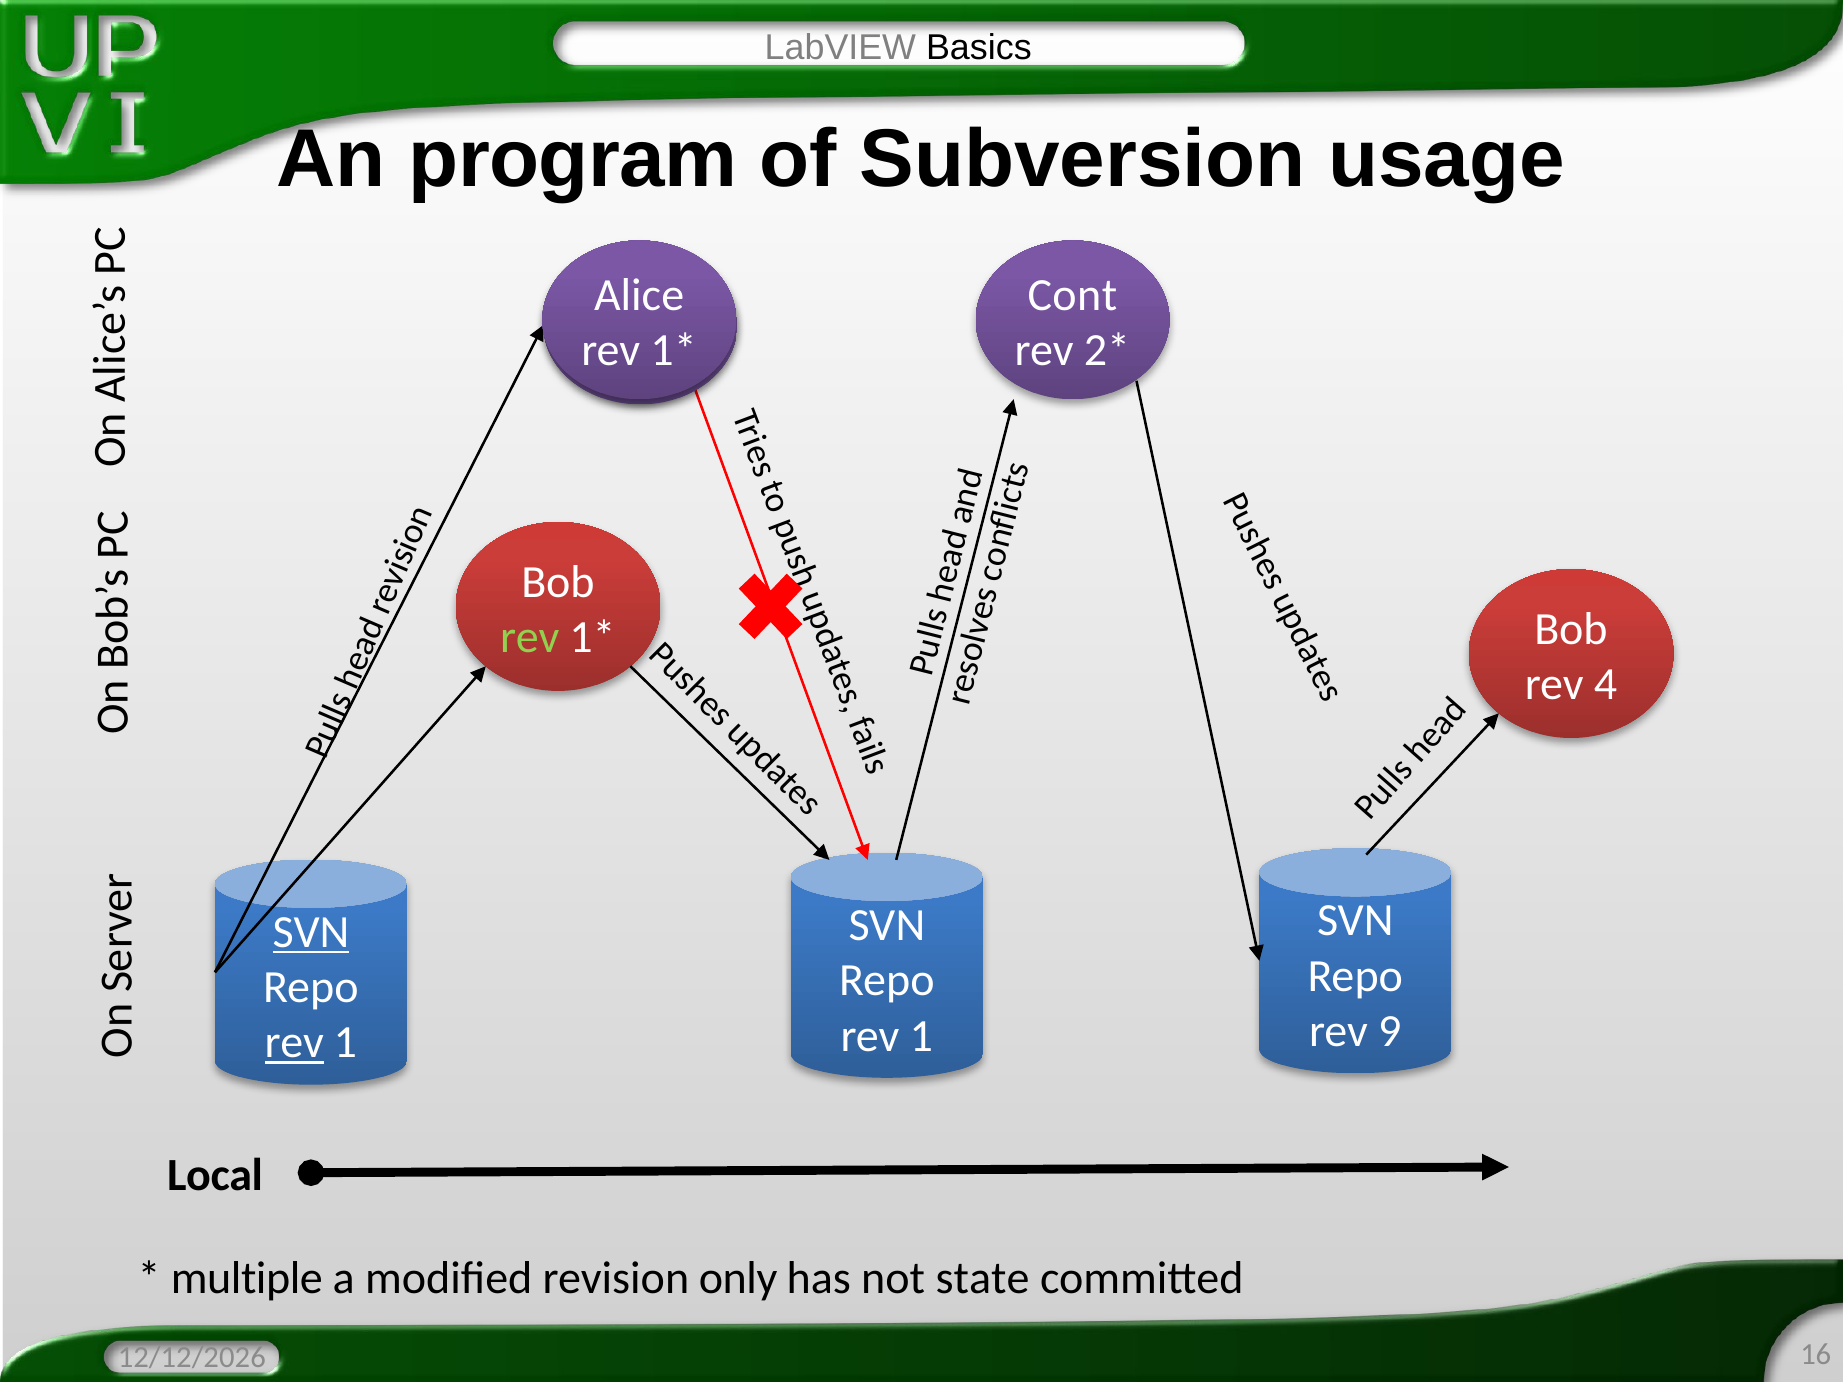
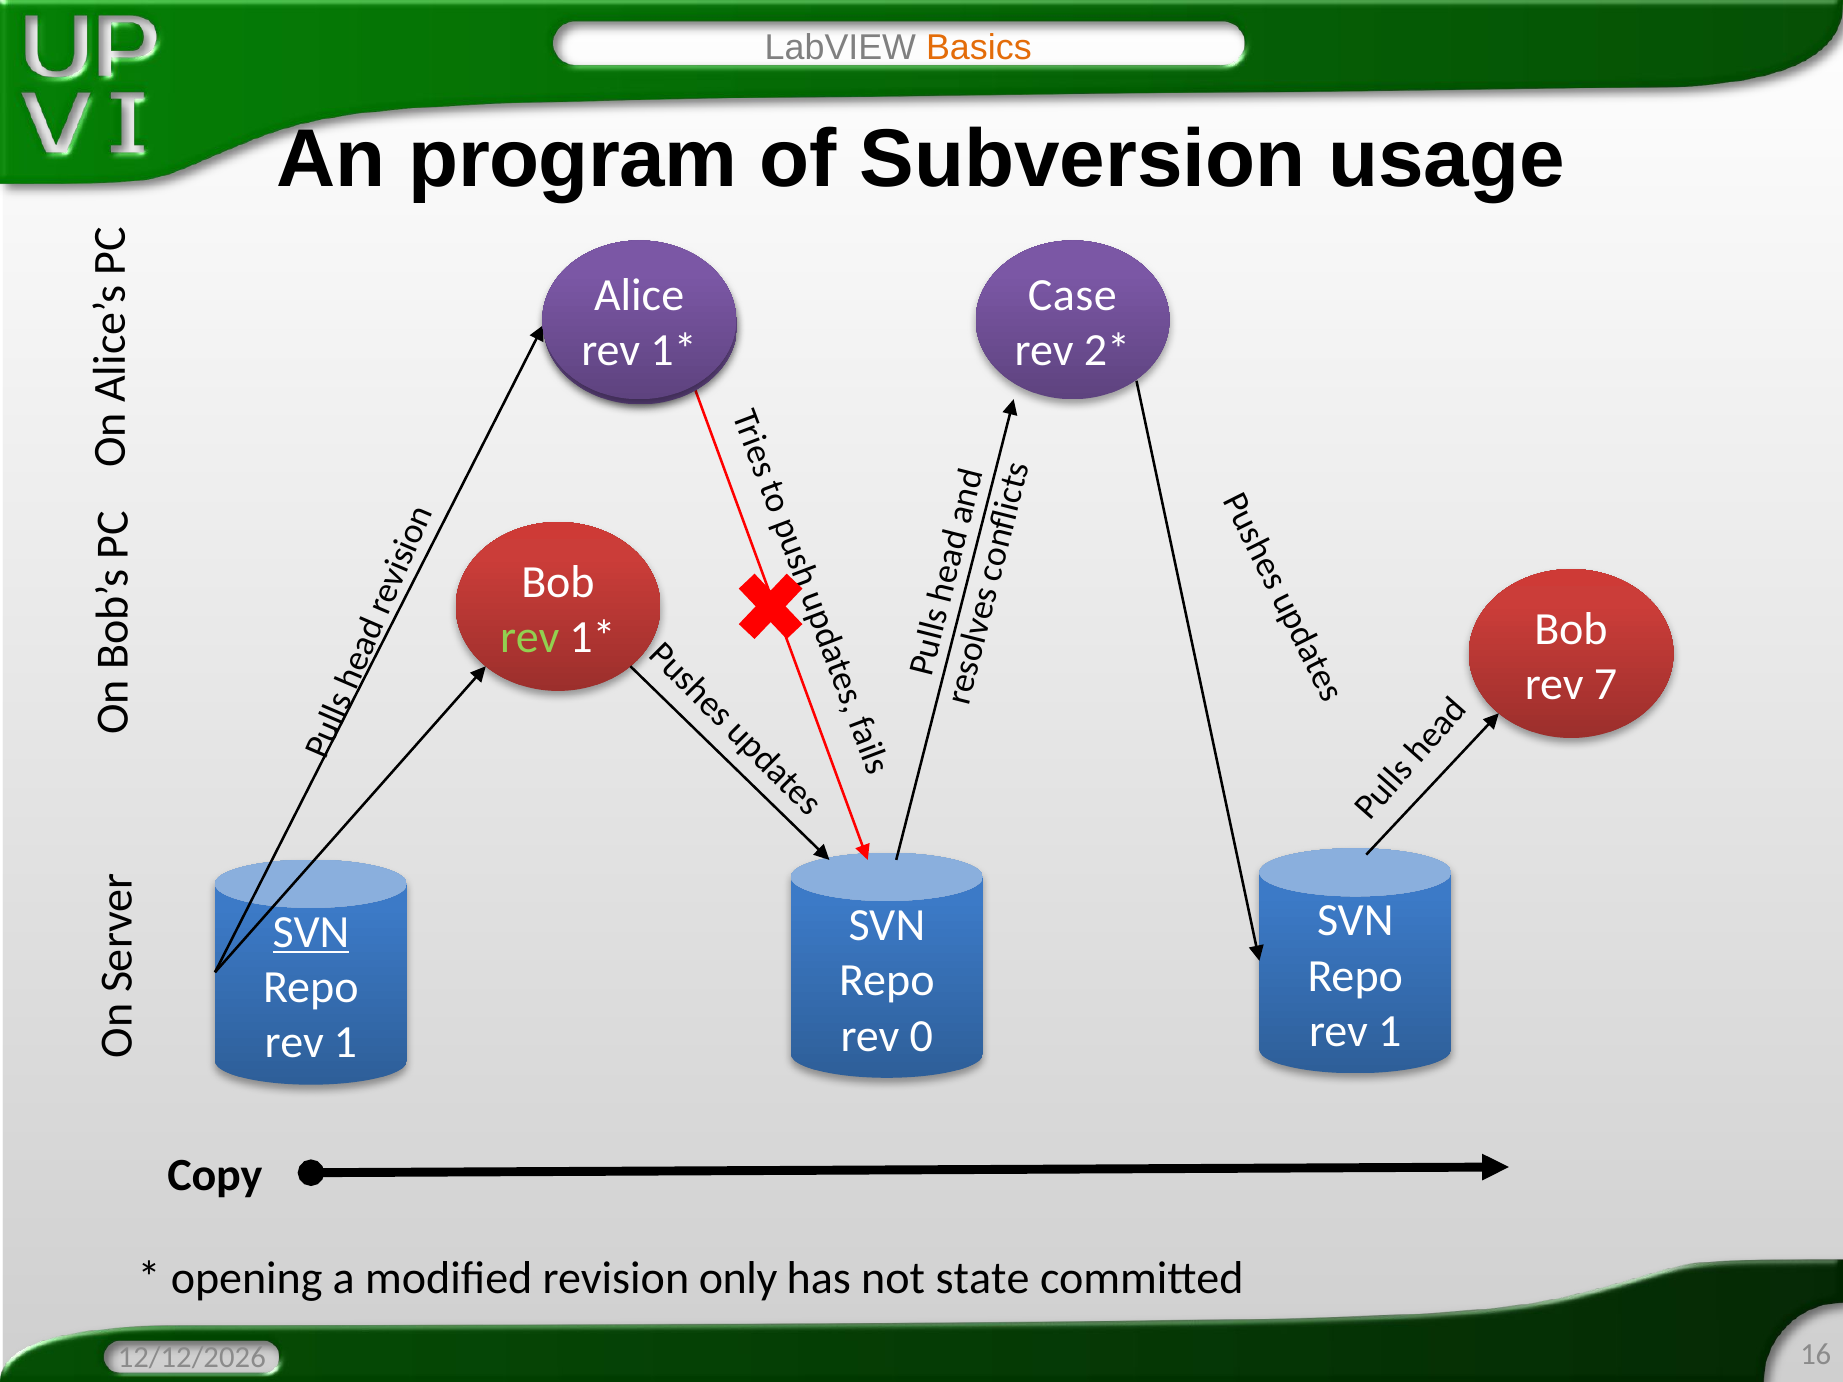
Basics colour: black -> orange
Cont: Cont -> Case
4: 4 -> 7
9 at (1390, 1031): 9 -> 1
1 at (921, 1036): 1 -> 0
rev at (294, 1043) underline: present -> none
Local: Local -> Copy
multiple: multiple -> opening
